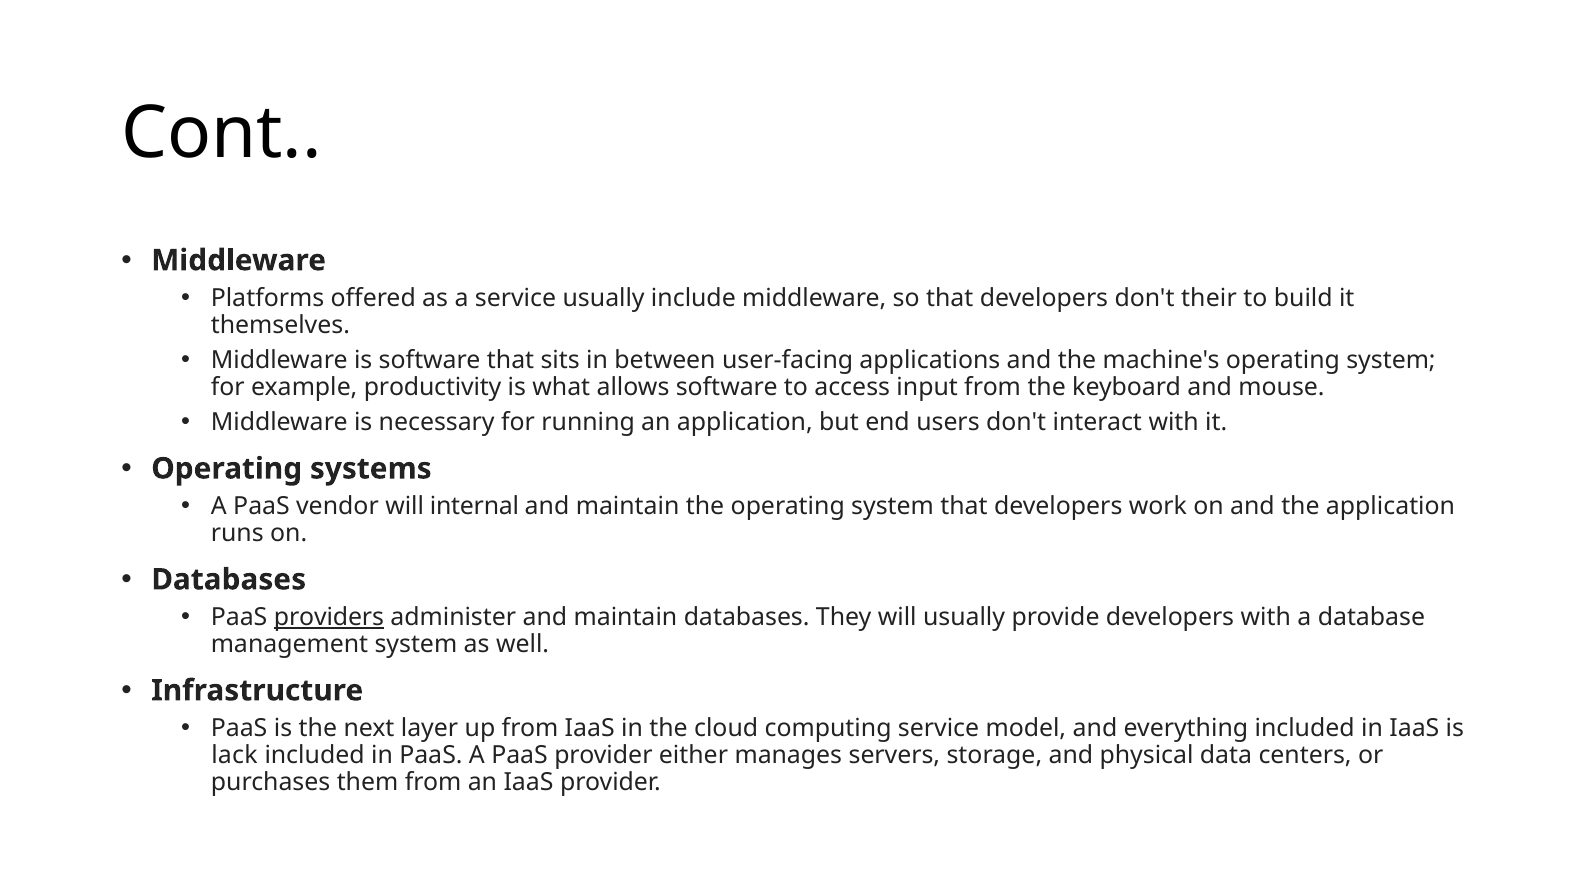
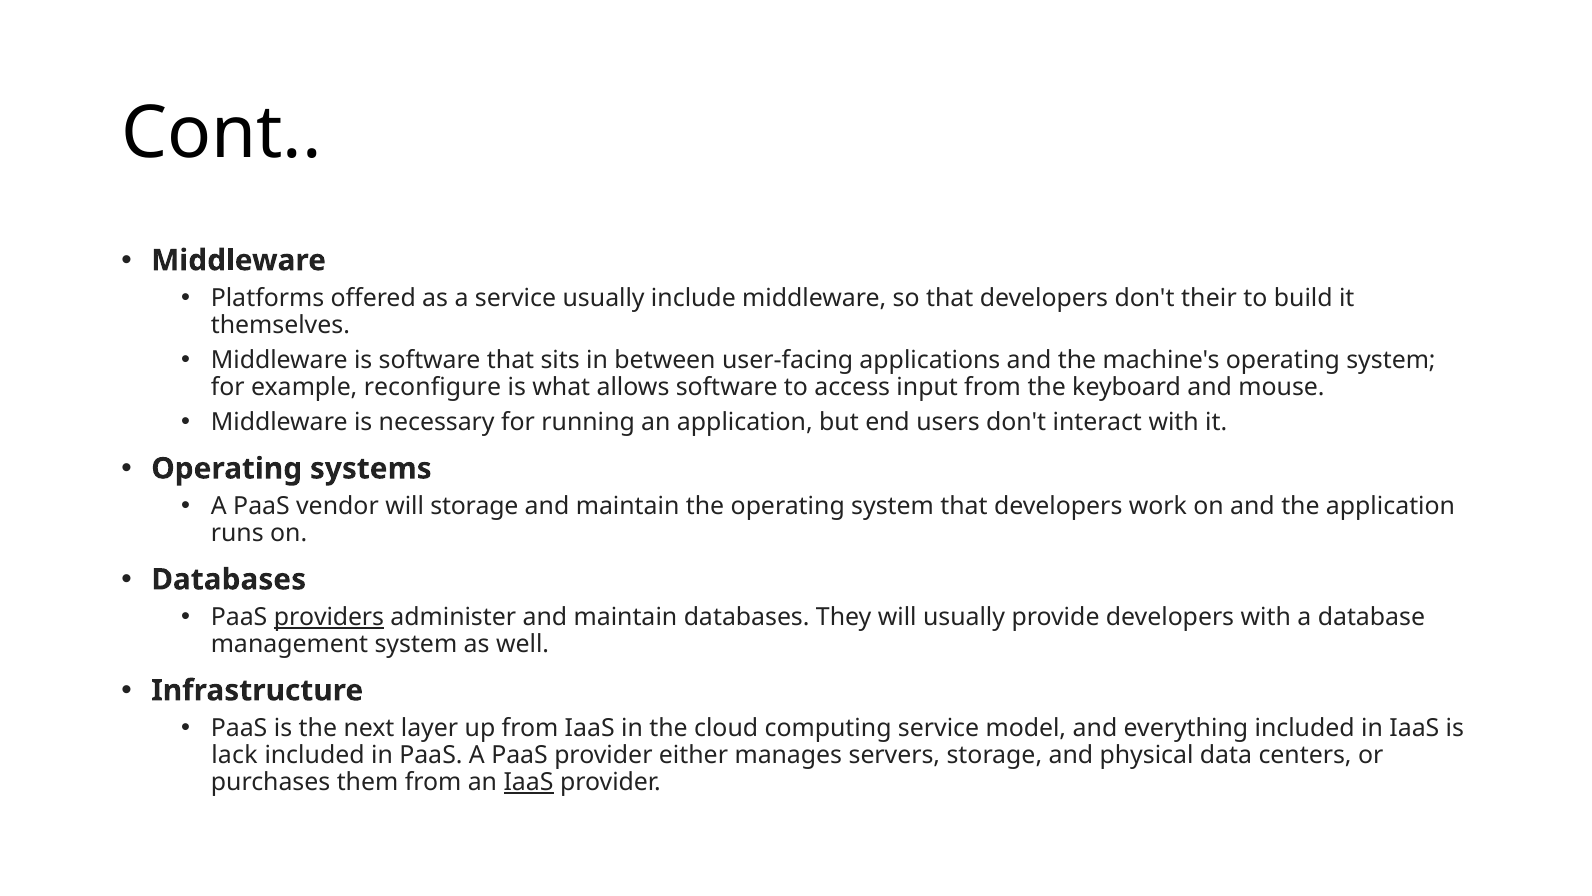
productivity: productivity -> reconfigure
will internal: internal -> storage
IaaS at (529, 782) underline: none -> present
